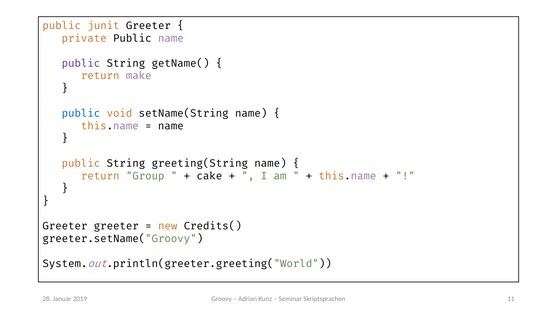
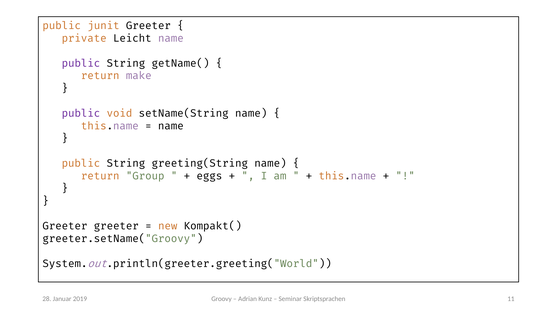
private Public: Public -> Leicht
public at (81, 113) colour: blue -> purple
cake: cake -> eggs
Credits(: Credits( -> Kompakt(
